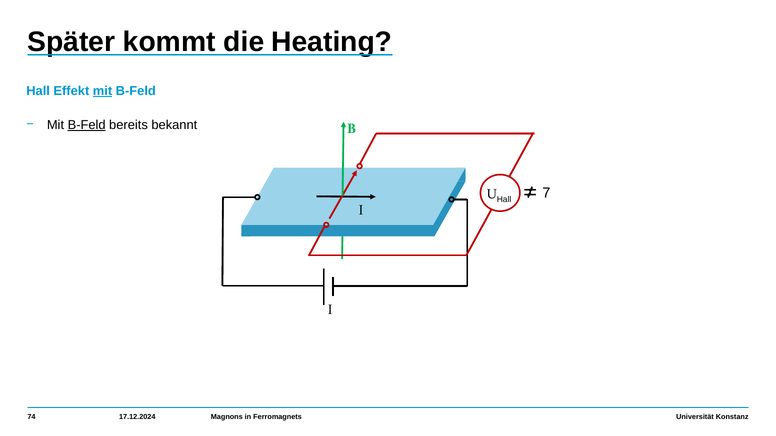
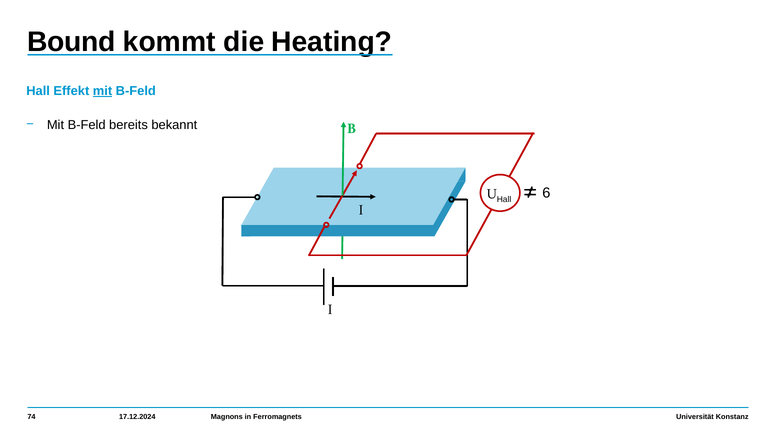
Später: Später -> Bound
B-Feld at (87, 125) underline: present -> none
7: 7 -> 6
